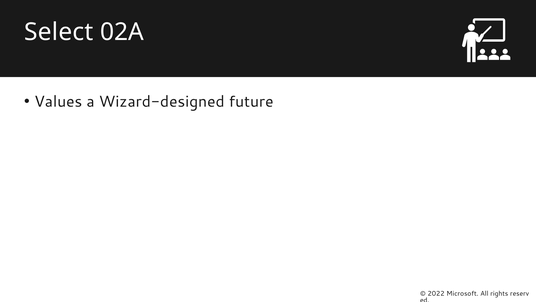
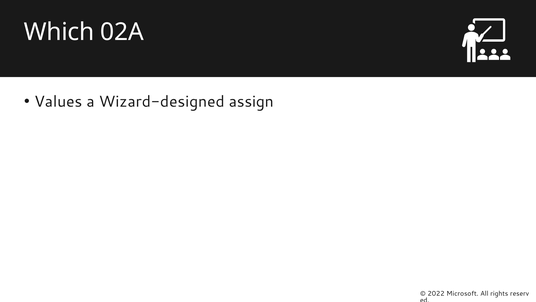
Select: Select -> Which
future: future -> assign
